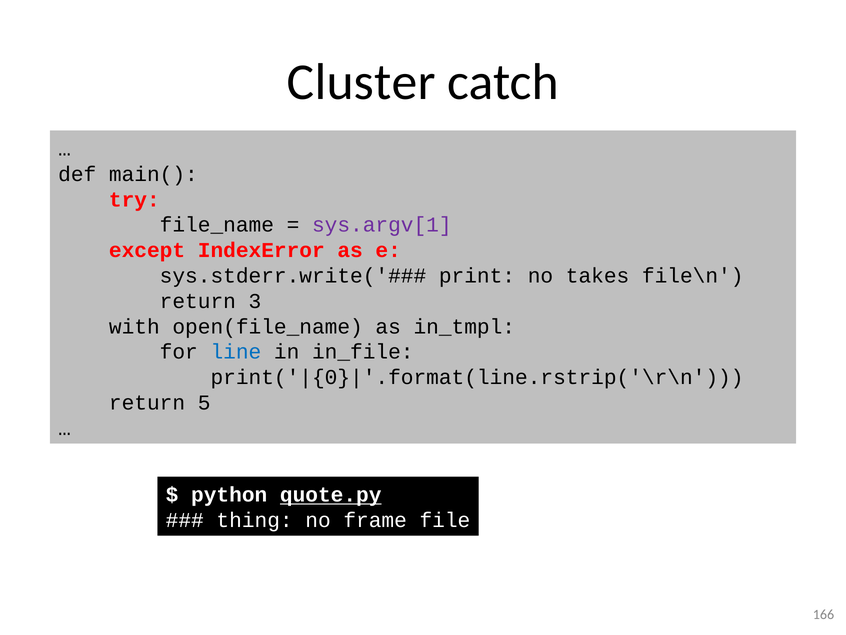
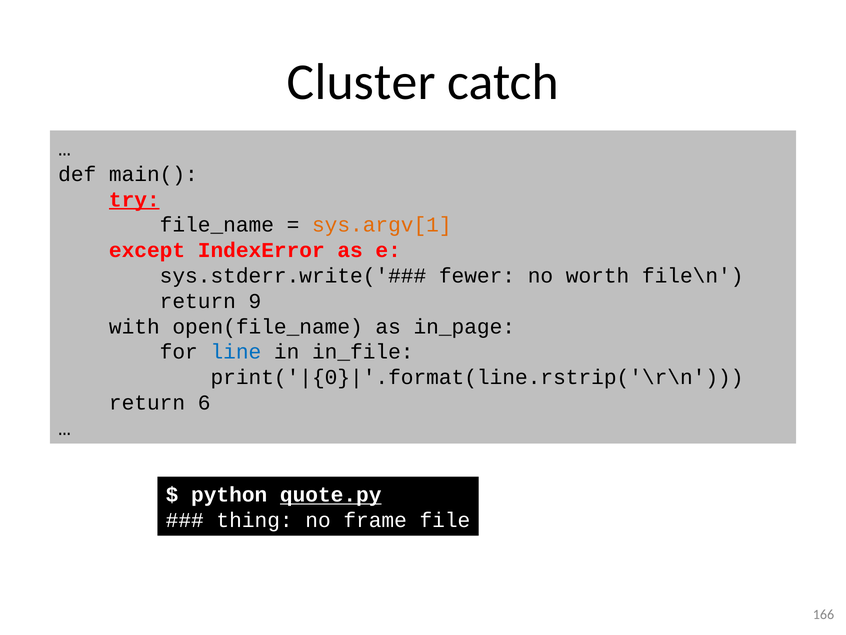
try underline: none -> present
sys.argv[1 colour: purple -> orange
print: print -> fewer
takes: takes -> worth
3: 3 -> 9
in_tmpl: in_tmpl -> in_page
5: 5 -> 6
